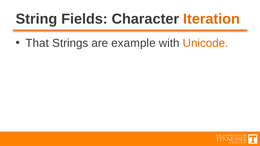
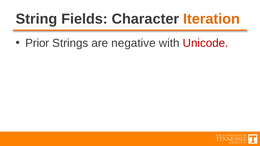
That: That -> Prior
example: example -> negative
Unicode colour: orange -> red
